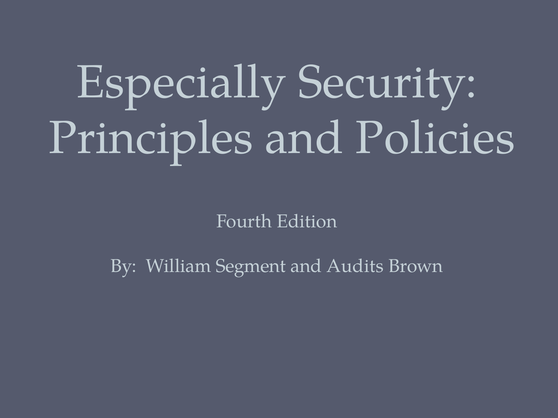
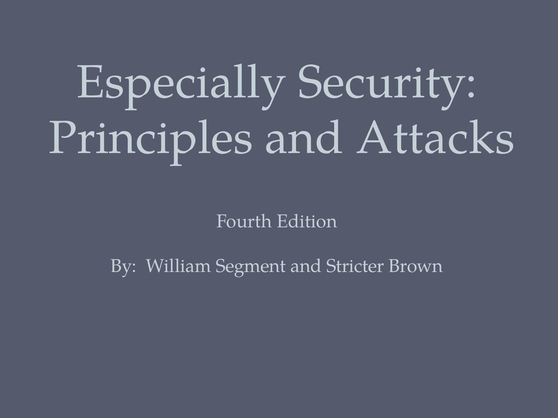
Policies: Policies -> Attacks
Audits: Audits -> Stricter
